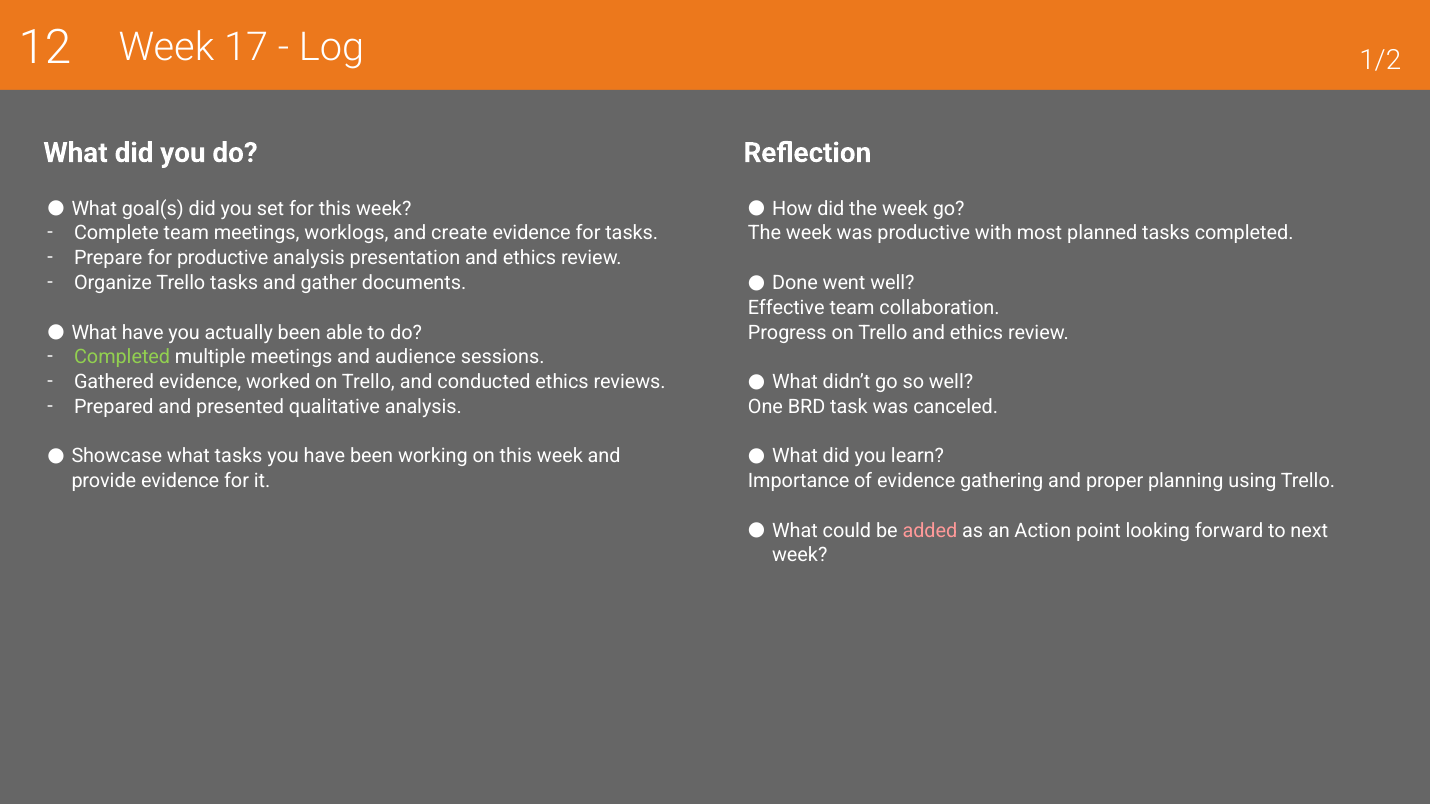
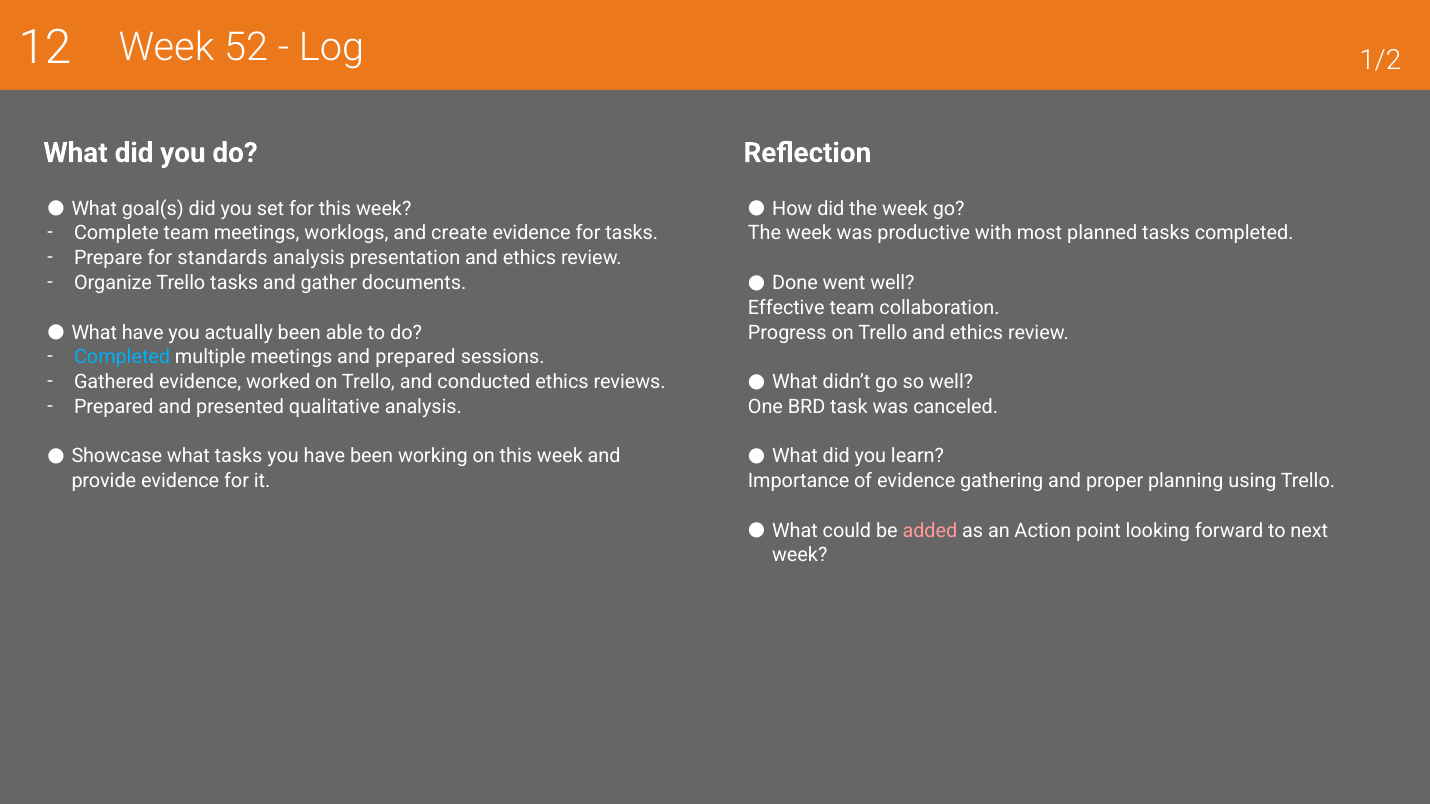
17: 17 -> 52
for productive: productive -> standards
Completed at (122, 357) colour: light green -> light blue
and audience: audience -> prepared
